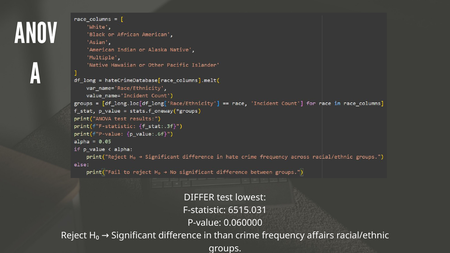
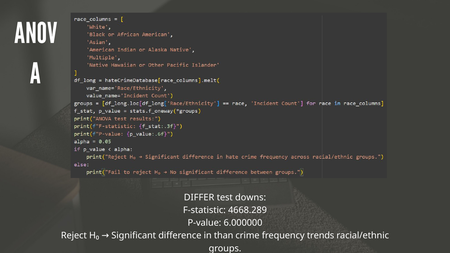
lowest: lowest -> downs
6515.031: 6515.031 -> 4668.289
0.060000: 0.060000 -> 6.000000
affairs: affairs -> trends
